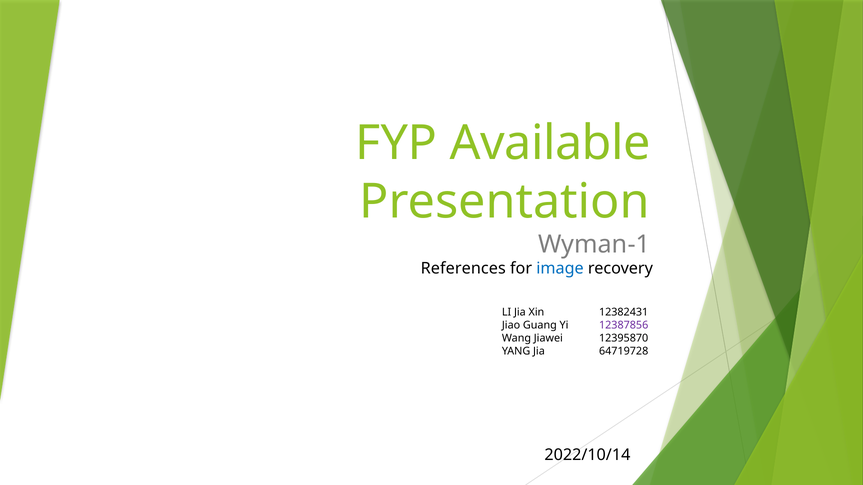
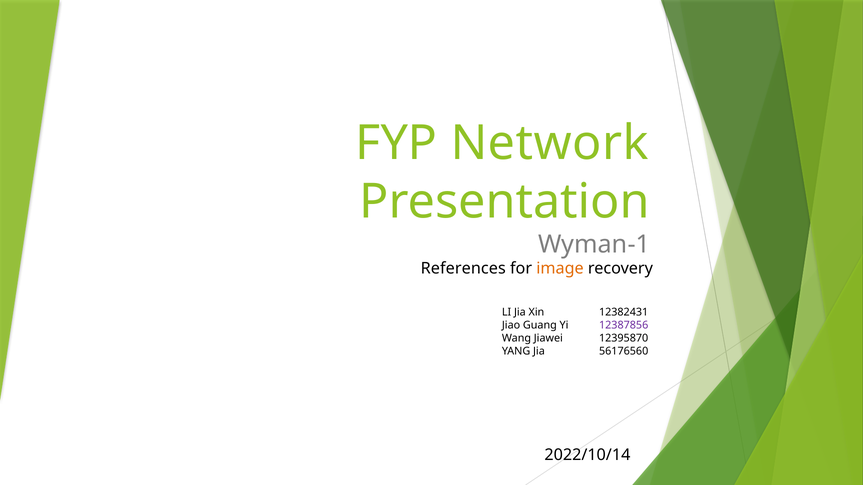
Available: Available -> Network
image colour: blue -> orange
64719728: 64719728 -> 56176560
